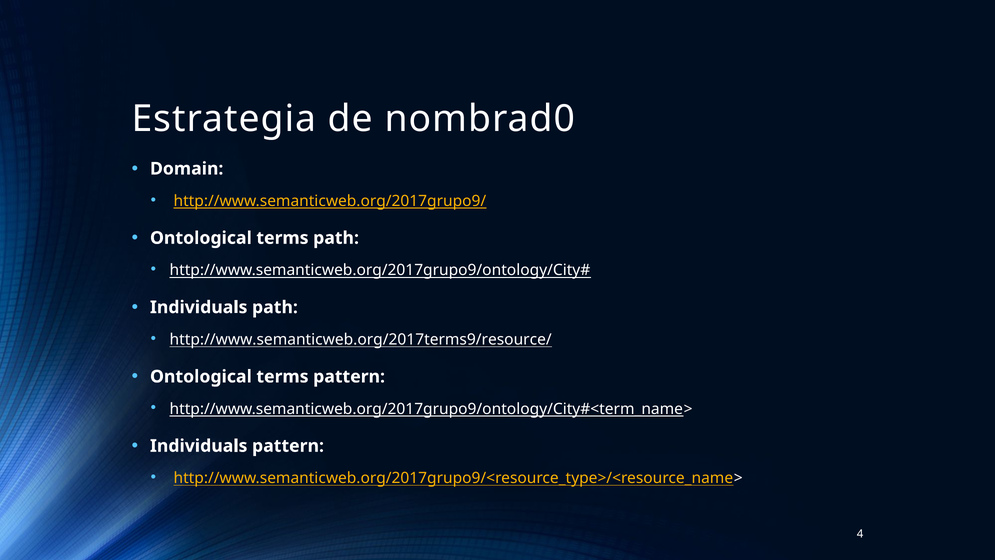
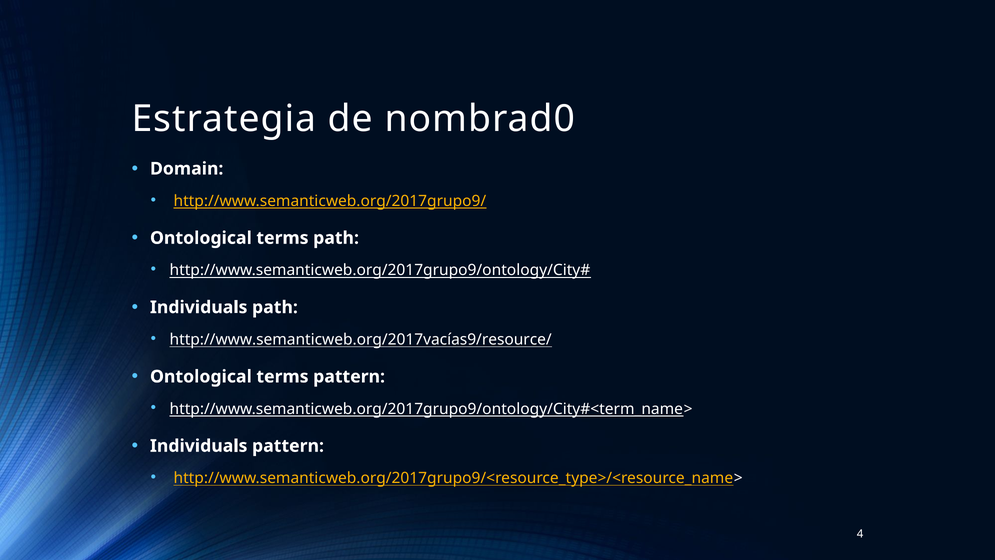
http://www.semanticweb.org/2017terms9/resource/: http://www.semanticweb.org/2017terms9/resource/ -> http://www.semanticweb.org/2017vacías9/resource/
